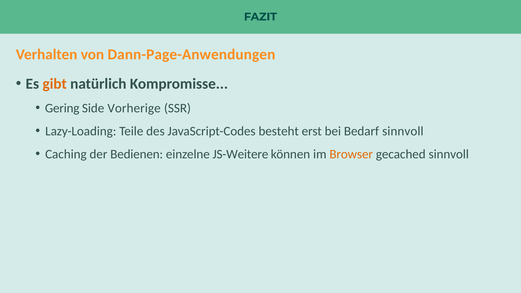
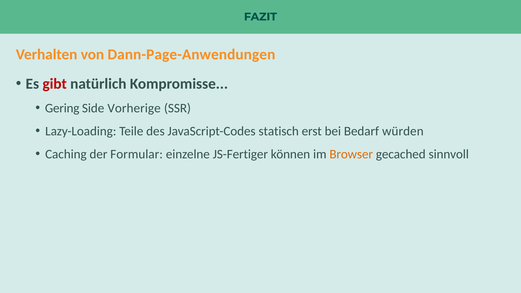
gibt colour: orange -> red
besteht: besteht -> statisch
Bedarf sinnvoll: sinnvoll -> würden
Bedienen: Bedienen -> Formular
JS-Weitere: JS-Weitere -> JS-Fertiger
